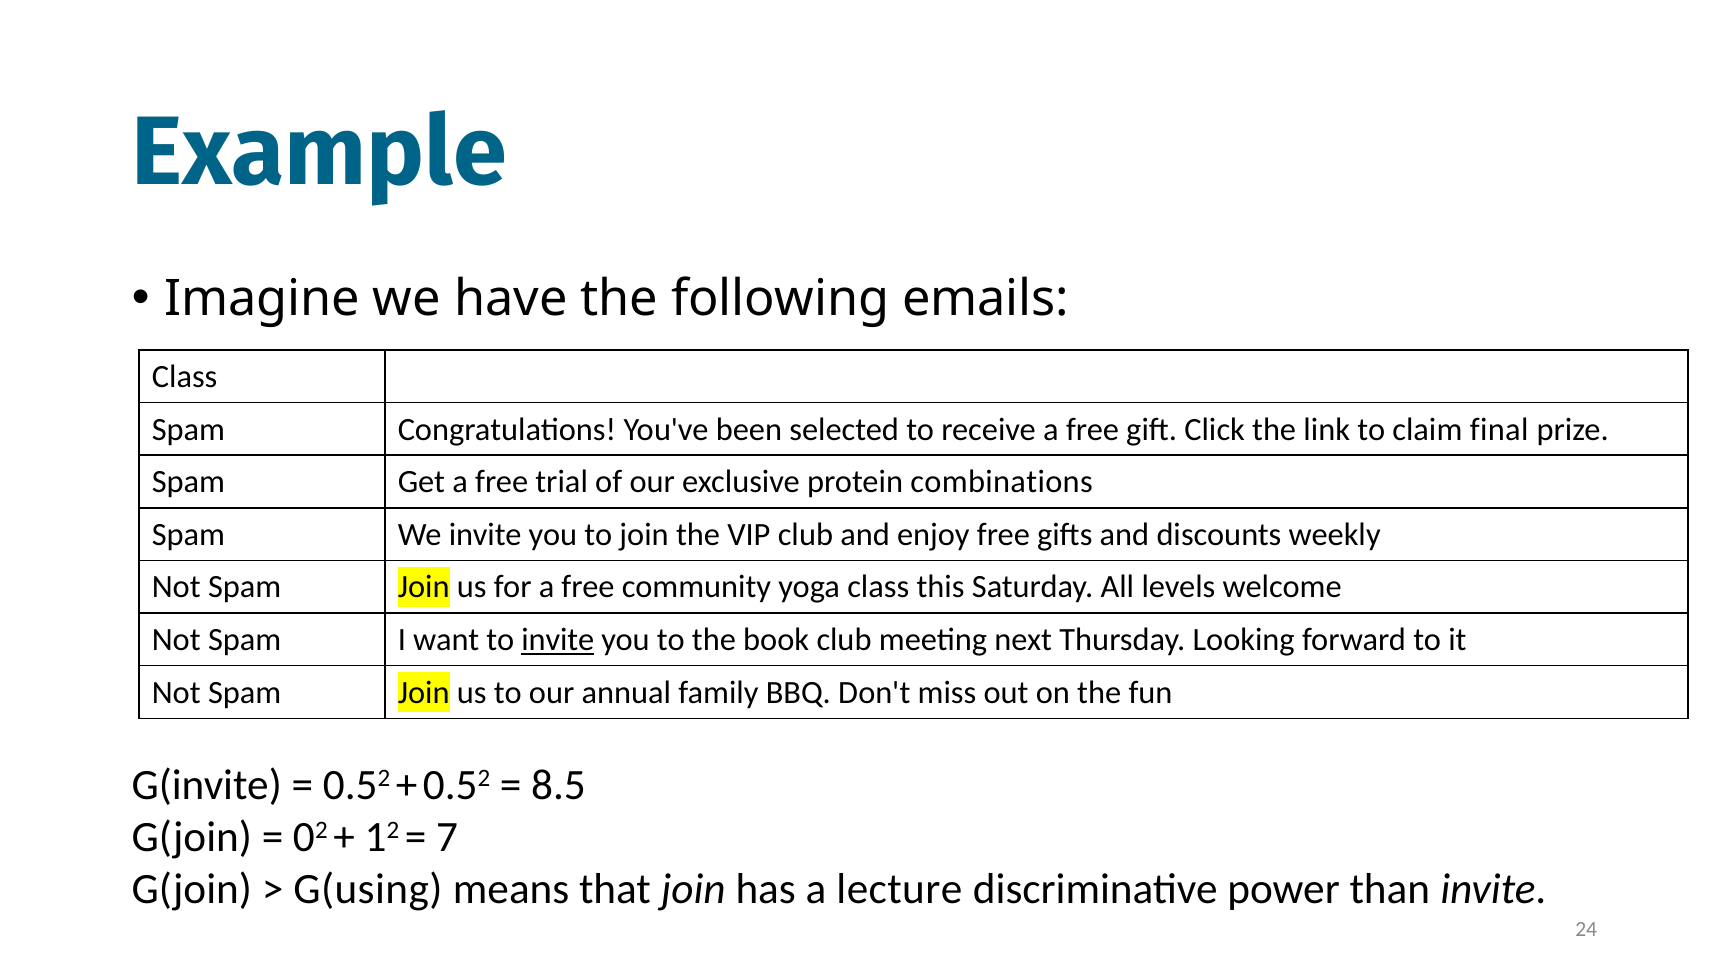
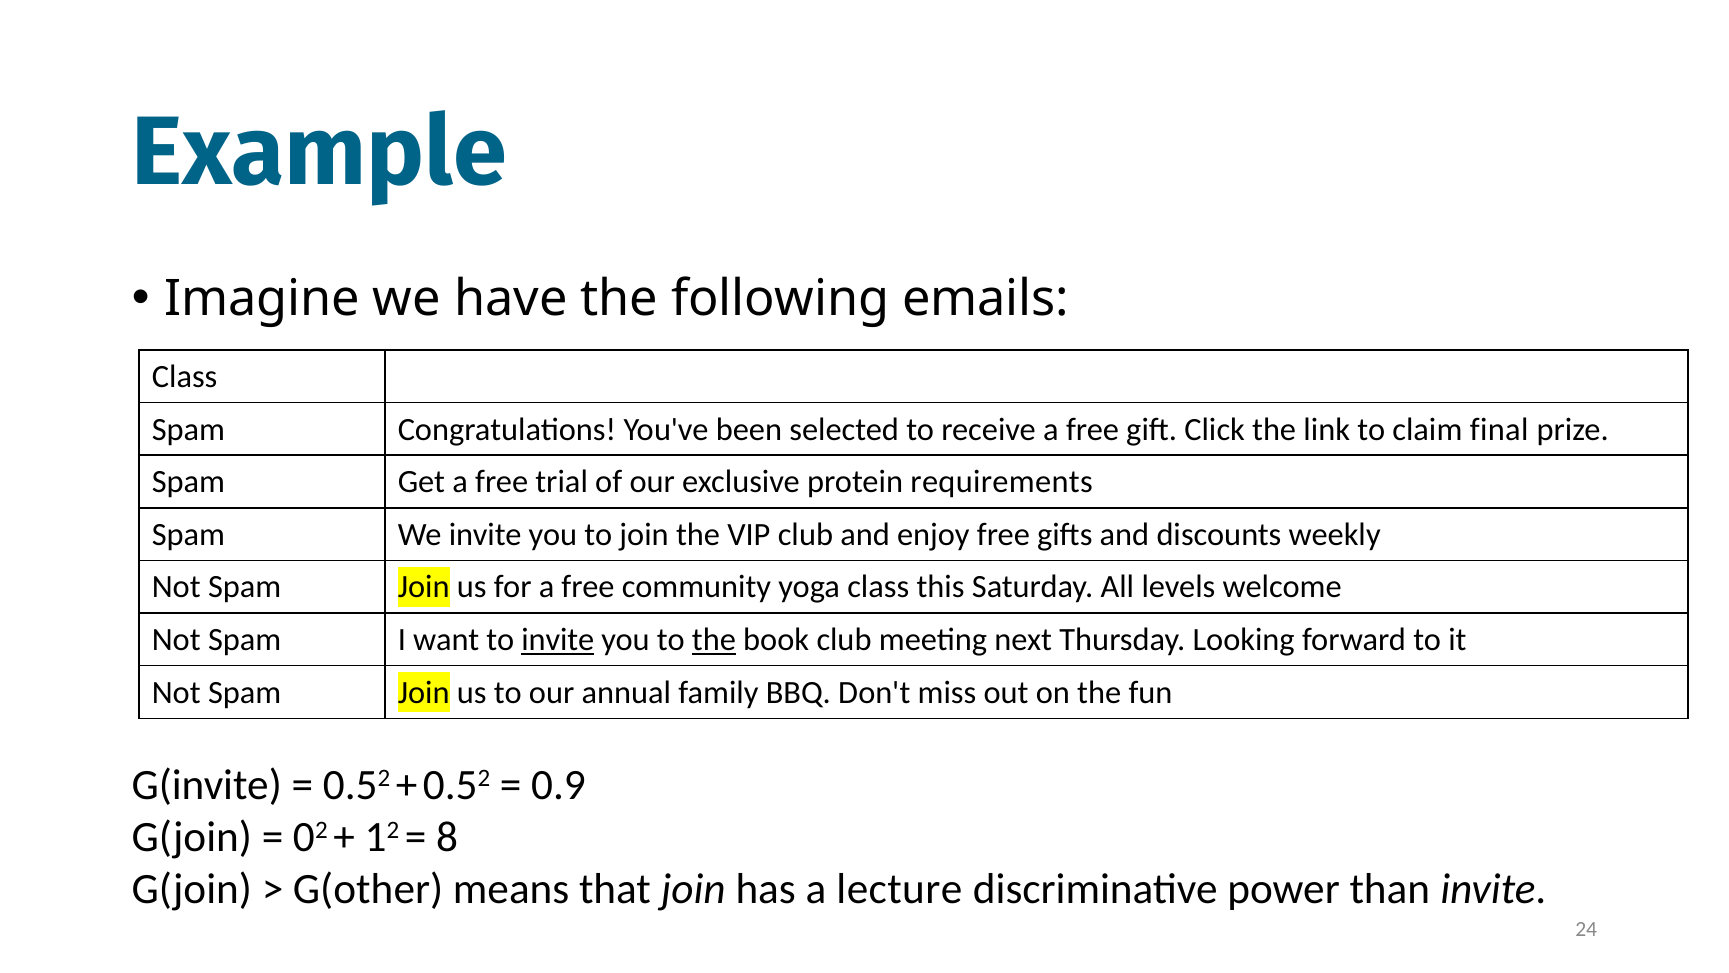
combinations: combinations -> requirements
the at (714, 639) underline: none -> present
8.5: 8.5 -> 0.9
7: 7 -> 8
G(using: G(using -> G(other
